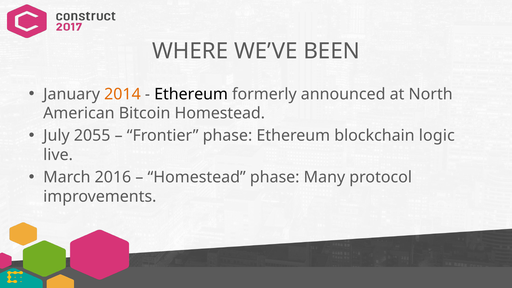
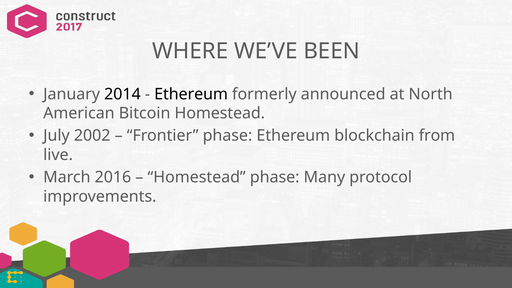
2014 colour: orange -> black
2055: 2055 -> 2002
logic: logic -> from
